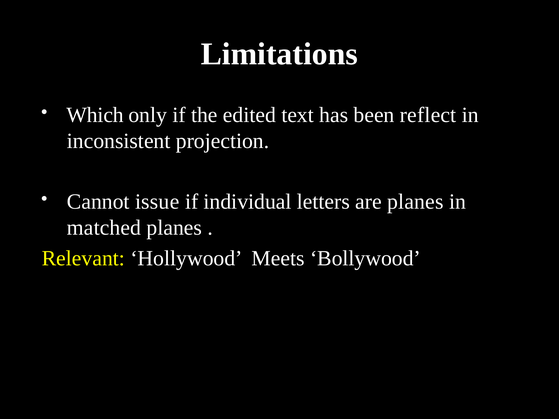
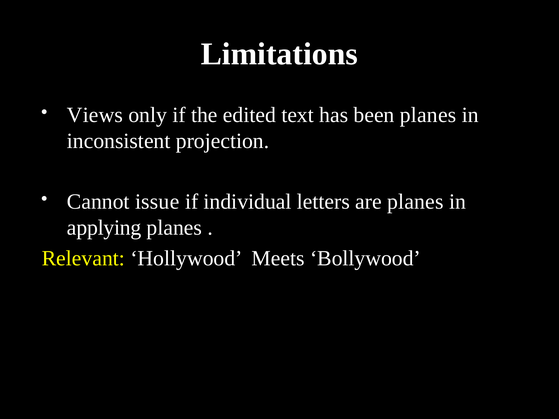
Which: Which -> Views
been reflect: reflect -> planes
matched: matched -> applying
